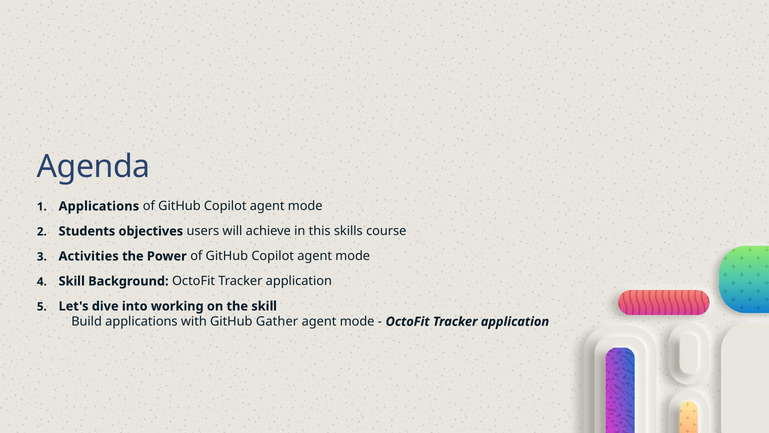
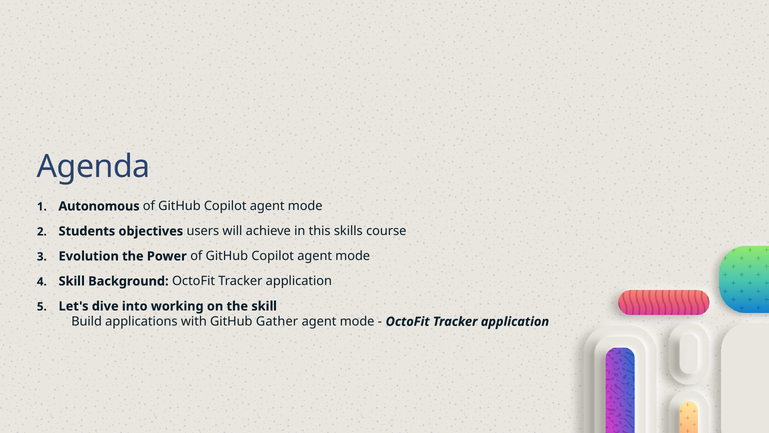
Applications at (99, 206): Applications -> Autonomous
Activities: Activities -> Evolution
